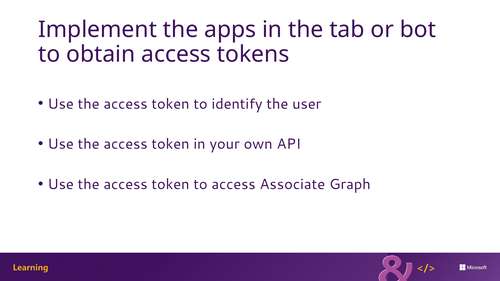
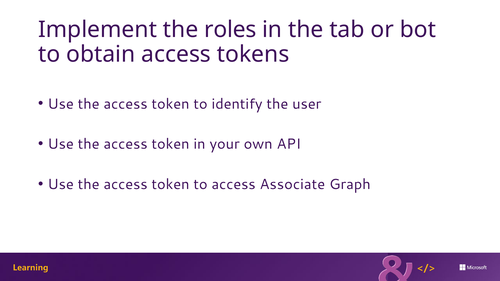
apps: apps -> roles
